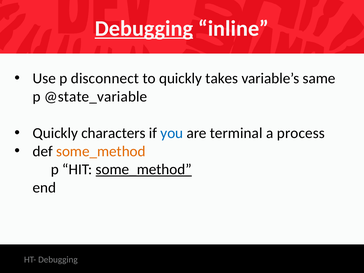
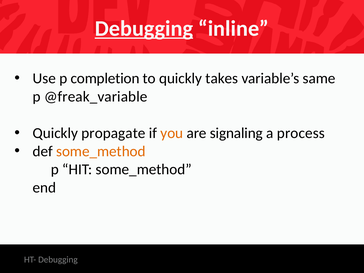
disconnect: disconnect -> completion
@state_variable: @state_variable -> @freak_variable
characters: characters -> propagate
you colour: blue -> orange
terminal: terminal -> signaling
some_method at (144, 169) underline: present -> none
